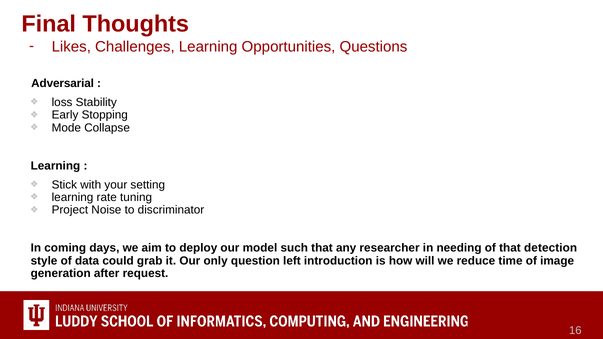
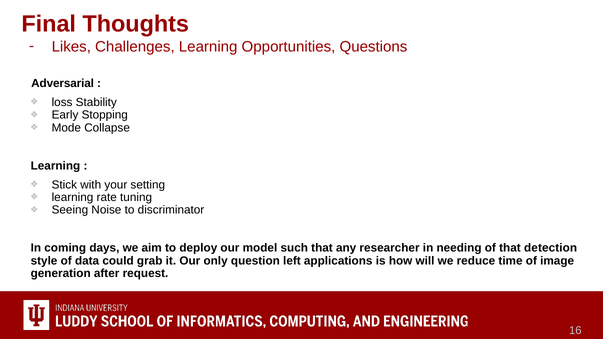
Project: Project -> Seeing
introduction: introduction -> applications
